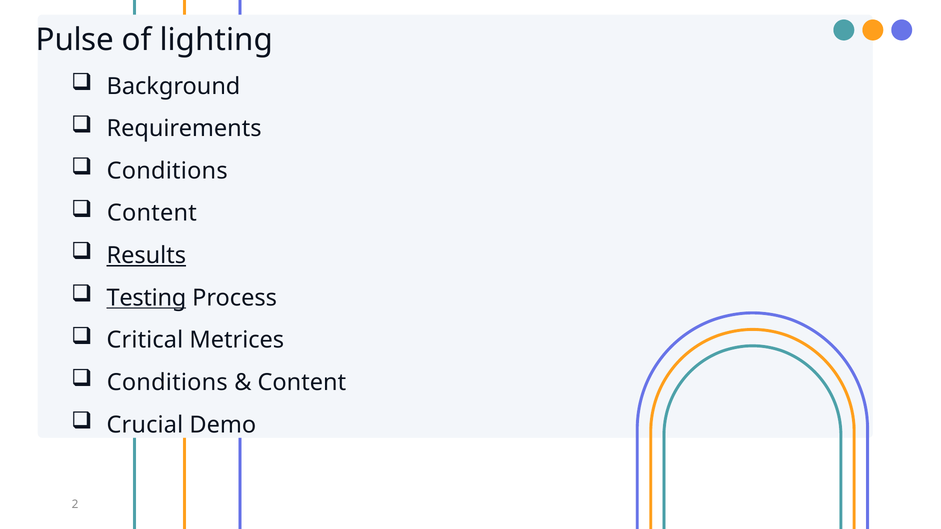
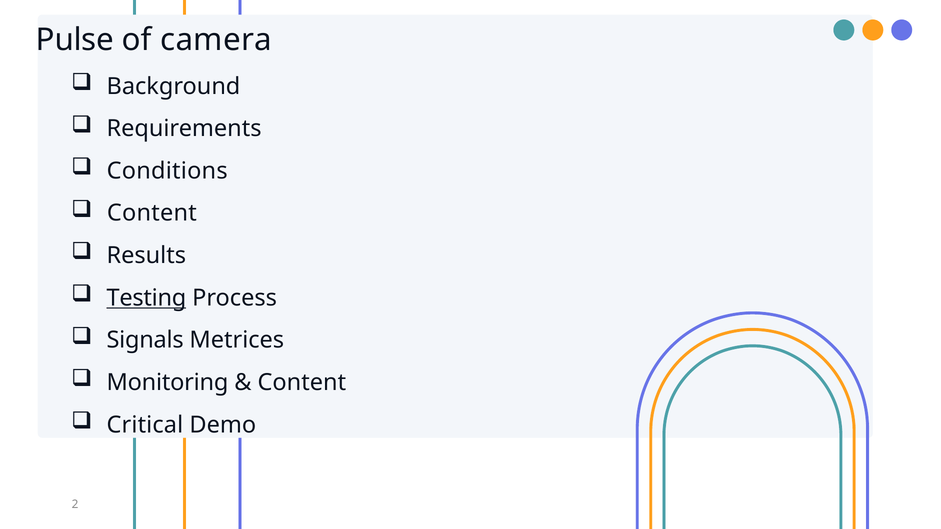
lighting: lighting -> camera
Results underline: present -> none
Critical: Critical -> Signals
Conditions at (167, 383): Conditions -> Monitoring
Crucial: Crucial -> Critical
